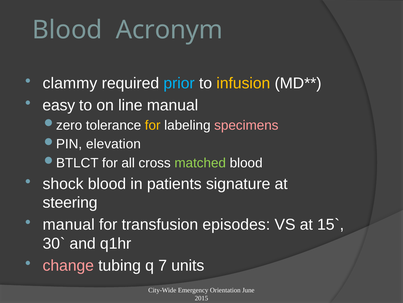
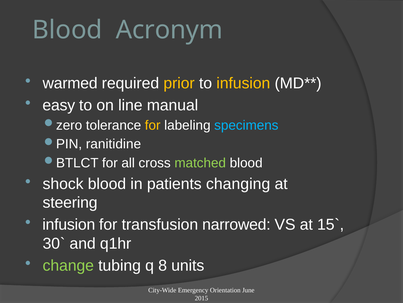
clammy: clammy -> warmed
prior colour: light blue -> yellow
specimens colour: pink -> light blue
elevation: elevation -> ranitidine
signature: signature -> changing
manual at (69, 224): manual -> infusion
episodes: episodes -> narrowed
change colour: pink -> light green
7: 7 -> 8
